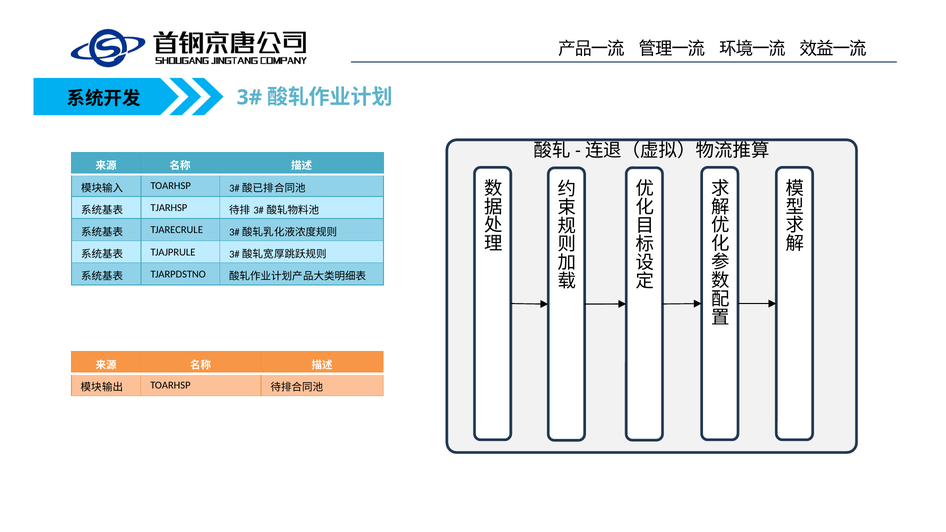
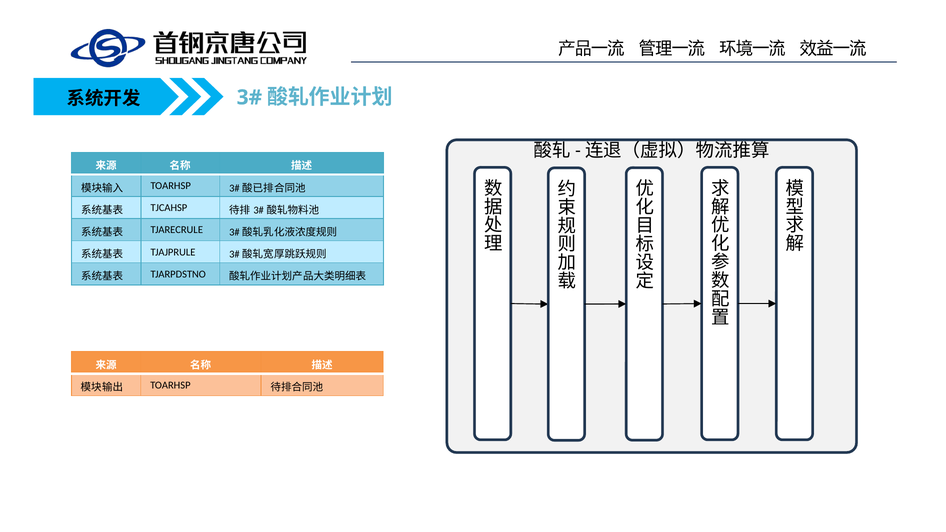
TJARHSP: TJARHSP -> TJCAHSP
